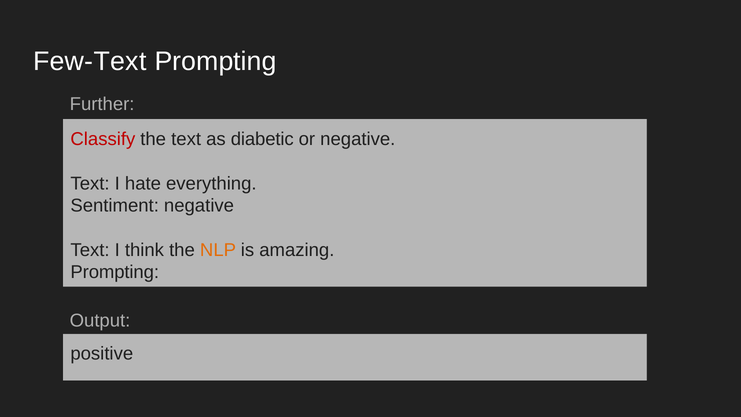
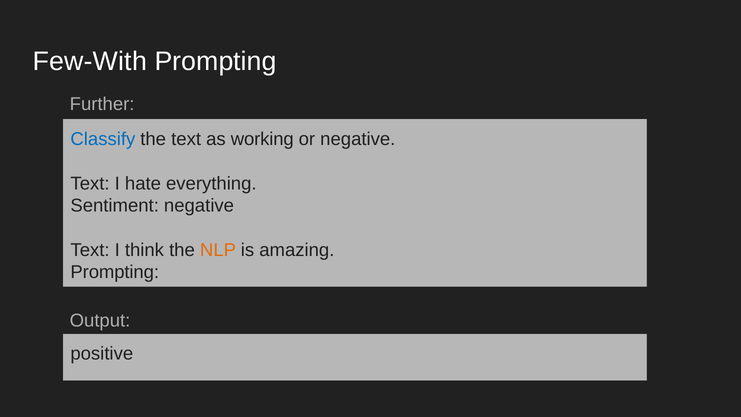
Few-Text: Few-Text -> Few-With
Classify colour: red -> blue
diabetic: diabetic -> working
